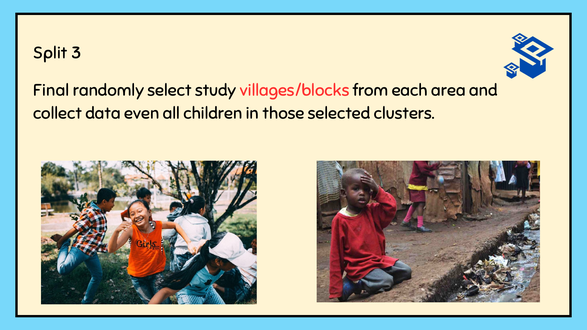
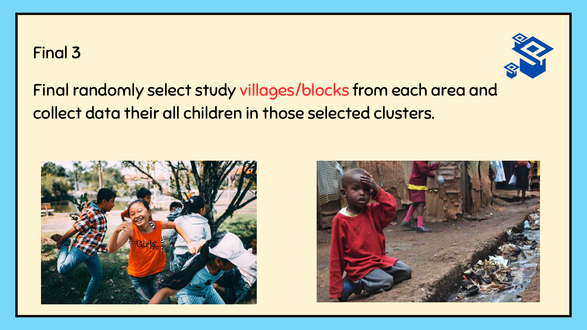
Split at (50, 53): Split -> Final
even: even -> their
